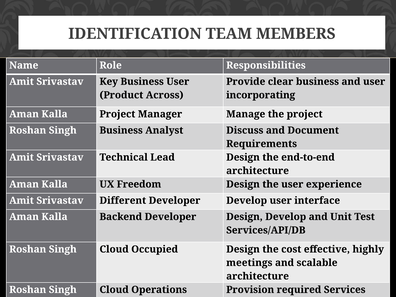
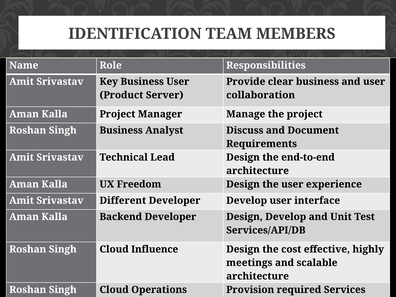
Across: Across -> Server
incorporating: incorporating -> collaboration
Occupied: Occupied -> Influence
